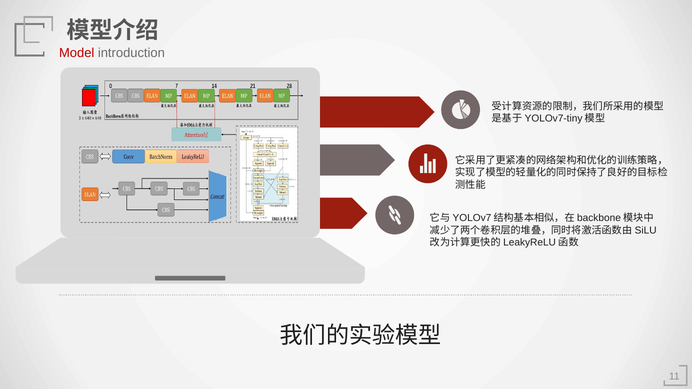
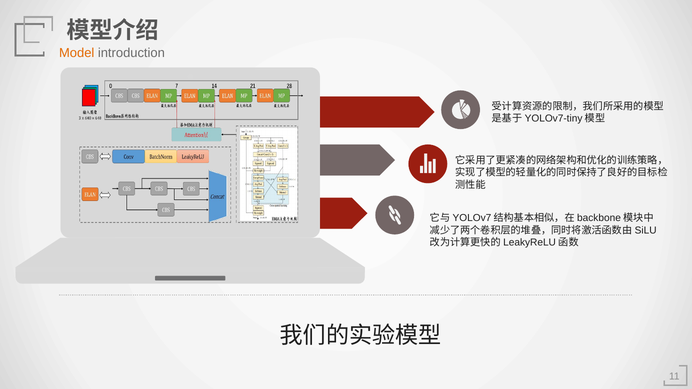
Model colour: red -> orange
